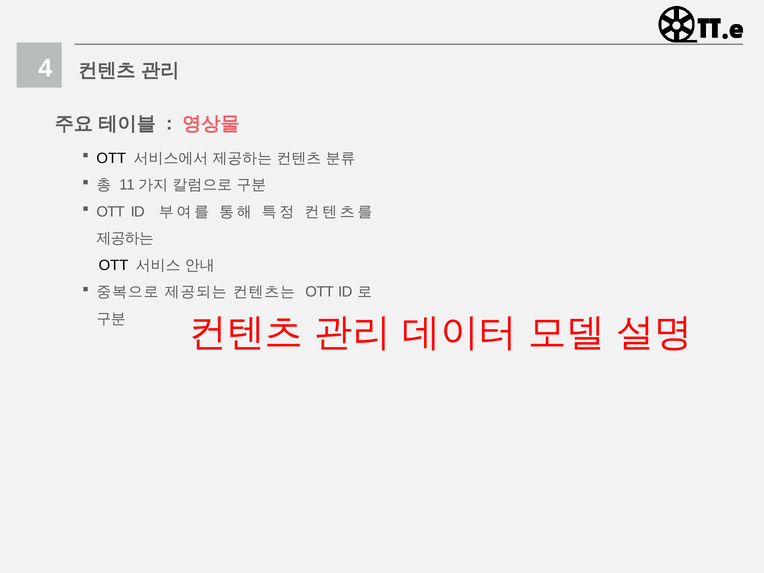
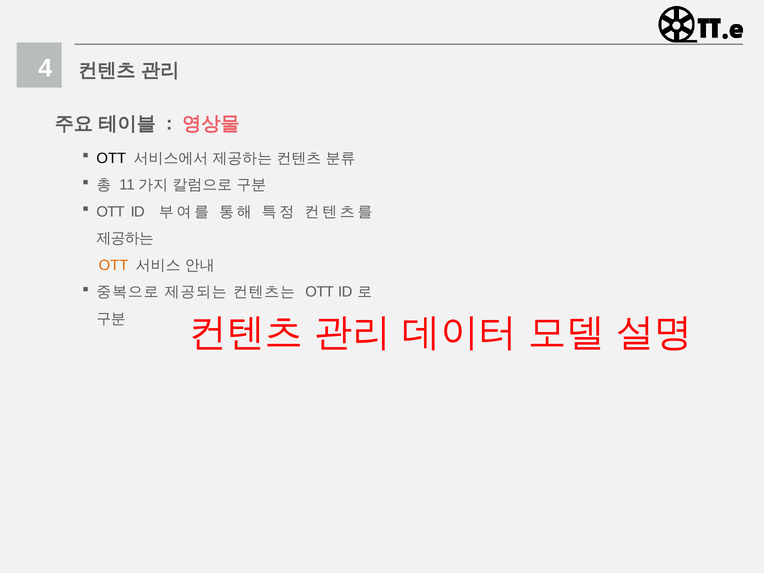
OTT at (114, 265) colour: black -> orange
